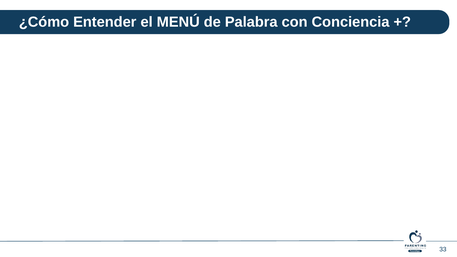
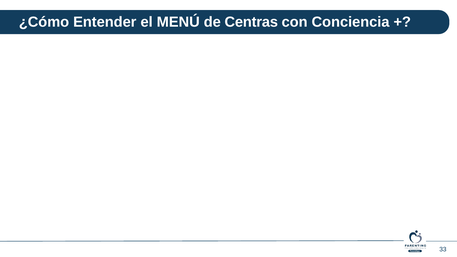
Palabra: Palabra -> Centras
